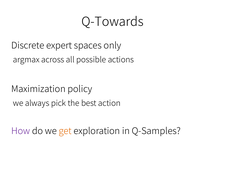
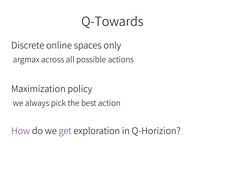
expert: expert -> online
get colour: orange -> purple
Q-Samples: Q-Samples -> Q-Horizion
